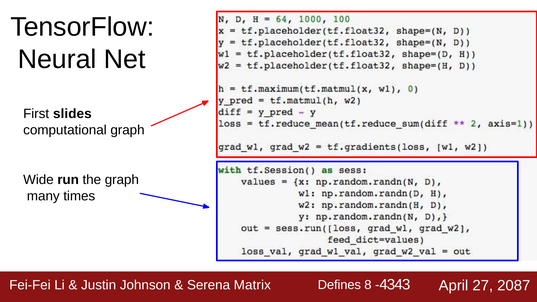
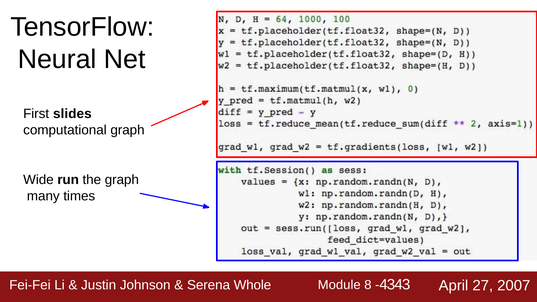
Matrix: Matrix -> Whole
Defines: Defines -> Module
2087: 2087 -> 2007
